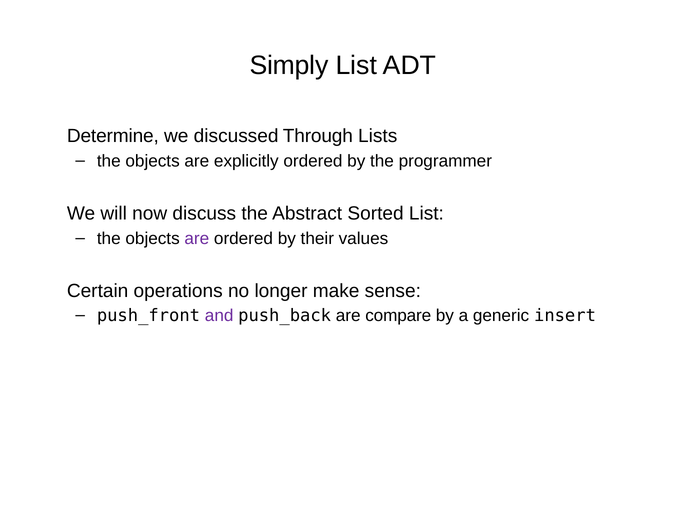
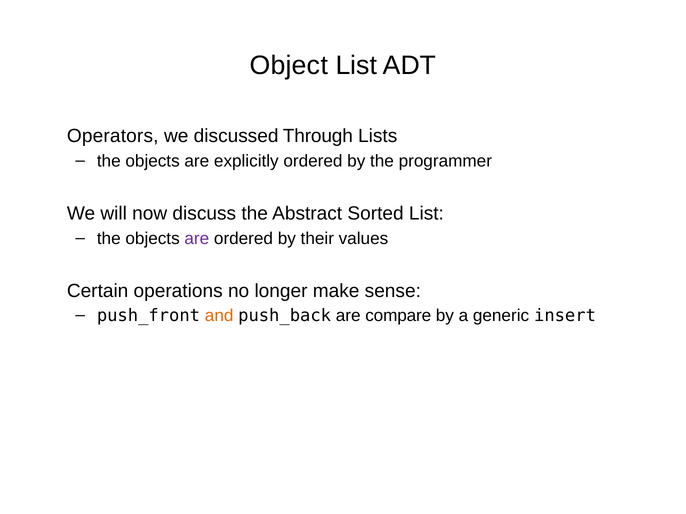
Simply: Simply -> Object
Determine: Determine -> Operators
and colour: purple -> orange
